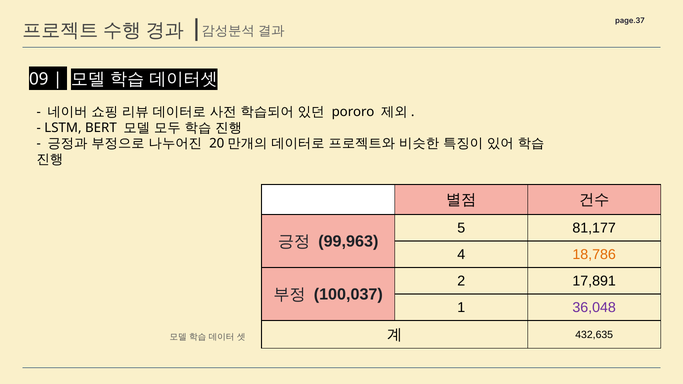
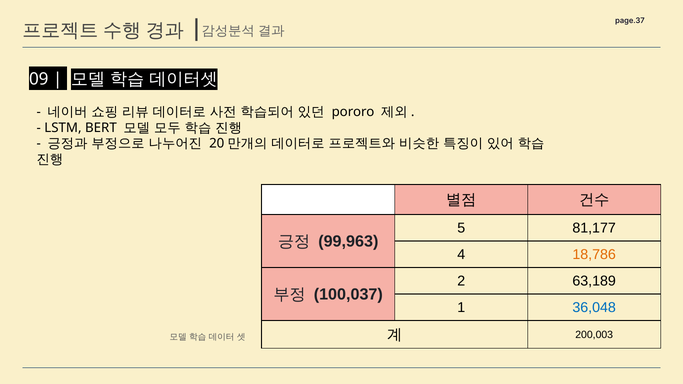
17,891: 17,891 -> 63,189
36,048 colour: purple -> blue
432,635: 432,635 -> 200,003
